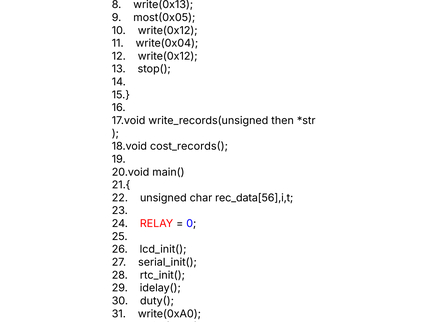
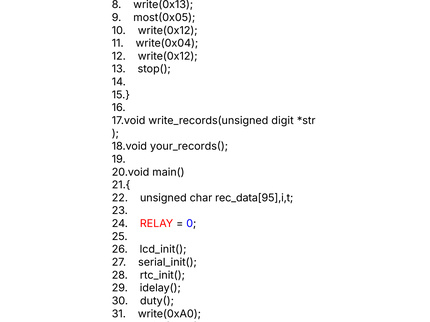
then: then -> digit
cost_records(: cost_records( -> your_records(
rec_data[56],i,t: rec_data[56],i,t -> rec_data[95],i,t
